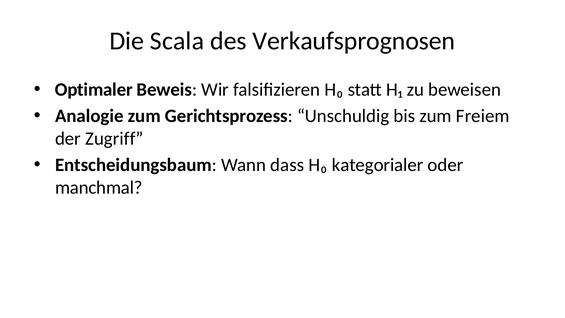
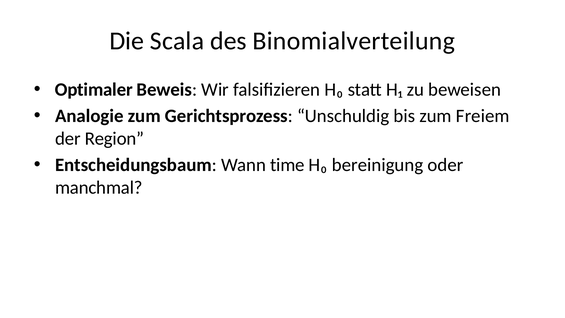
Verkaufsprognosen: Verkaufsprognosen -> Binomialverteilung
Zugriff: Zugriff -> Region
dass: dass -> time
kategorialer: kategorialer -> bereinigung
